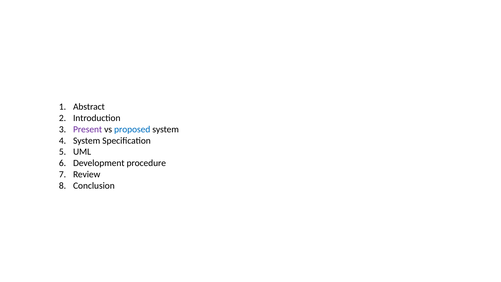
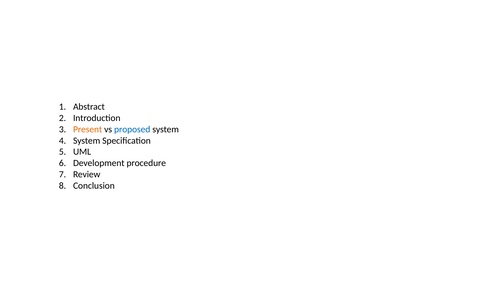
Present colour: purple -> orange
